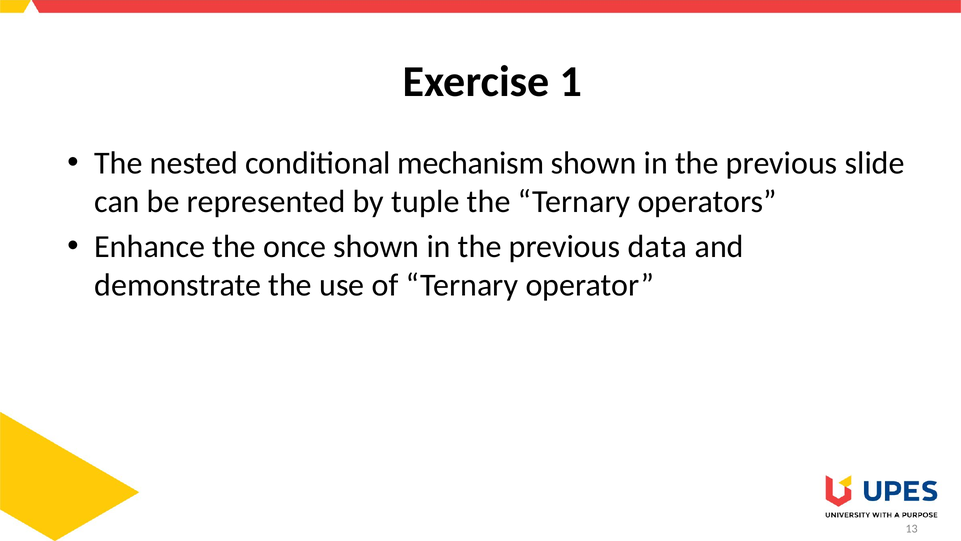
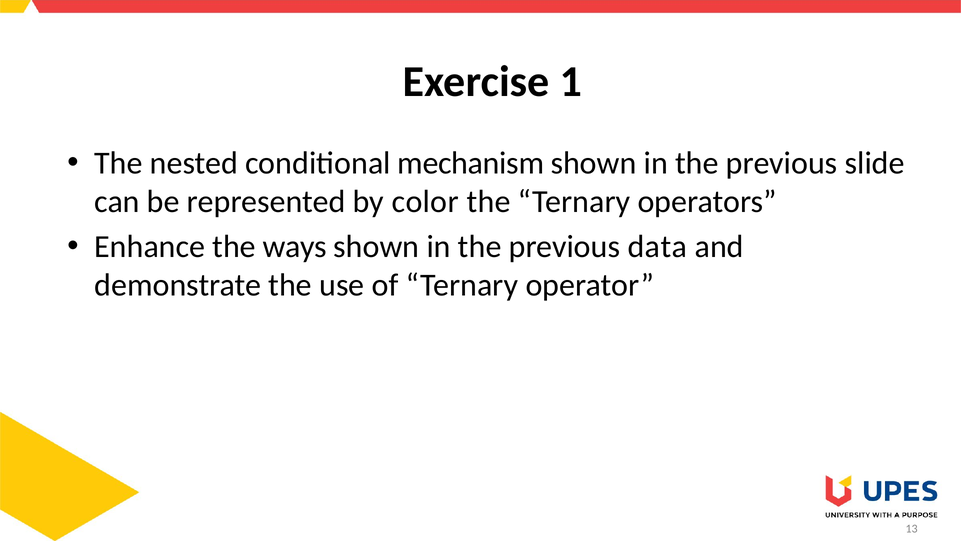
tuple: tuple -> color
once: once -> ways
